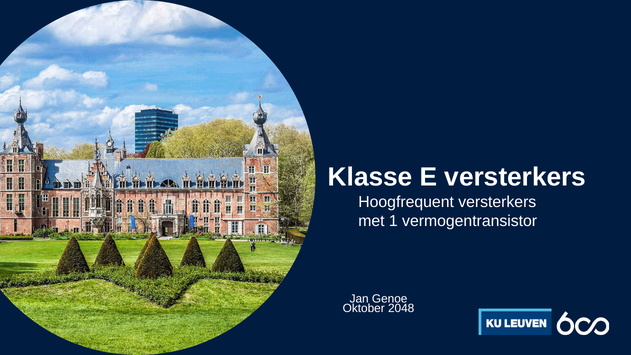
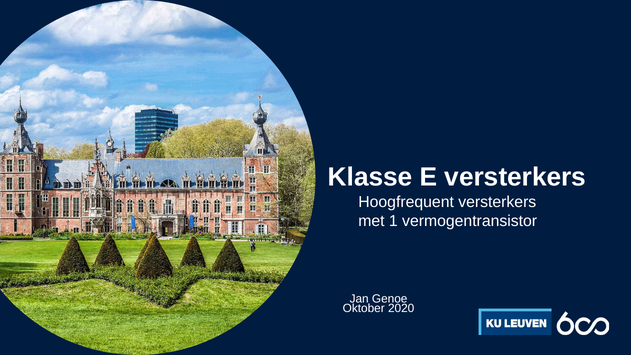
2048: 2048 -> 2020
